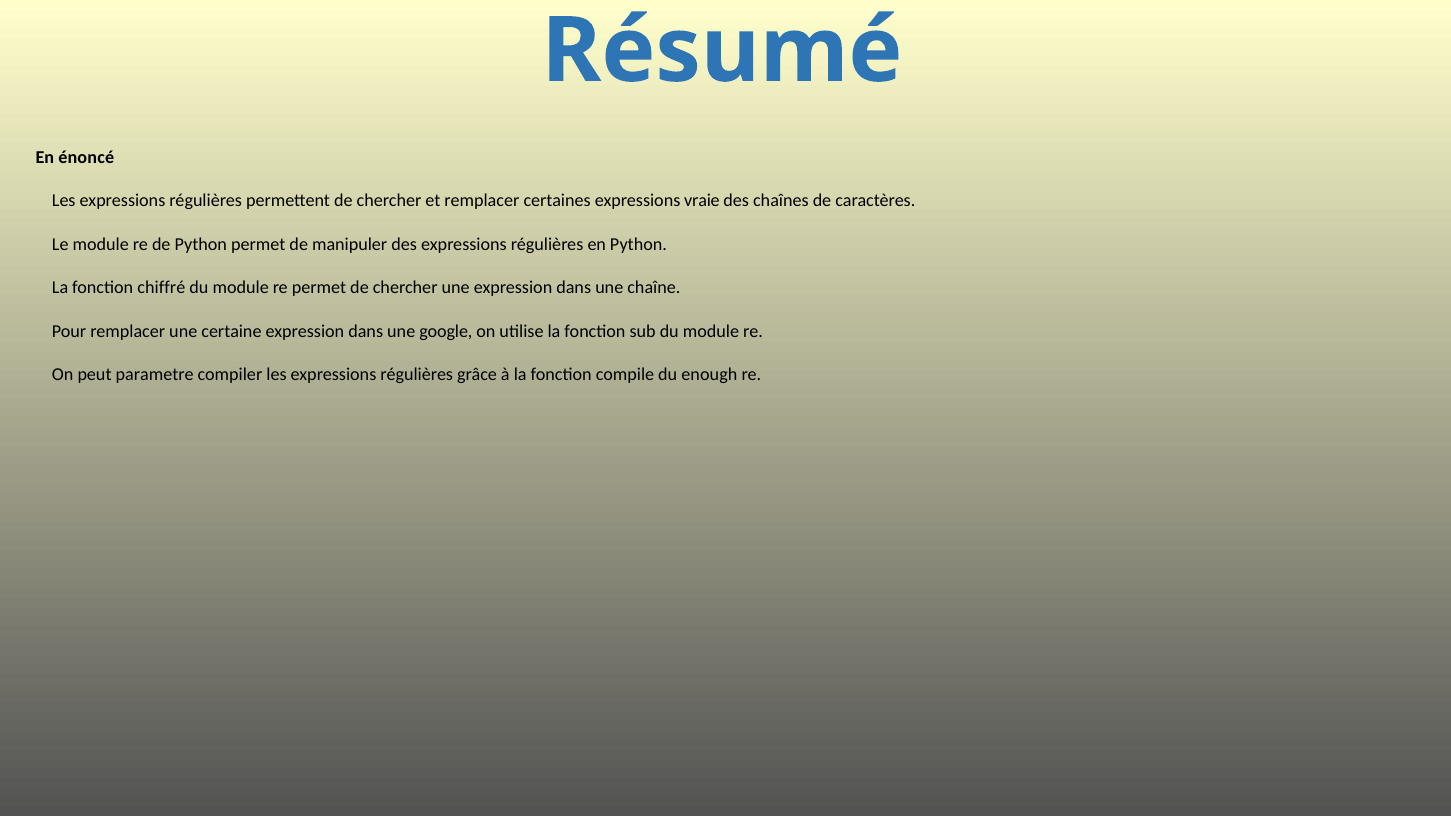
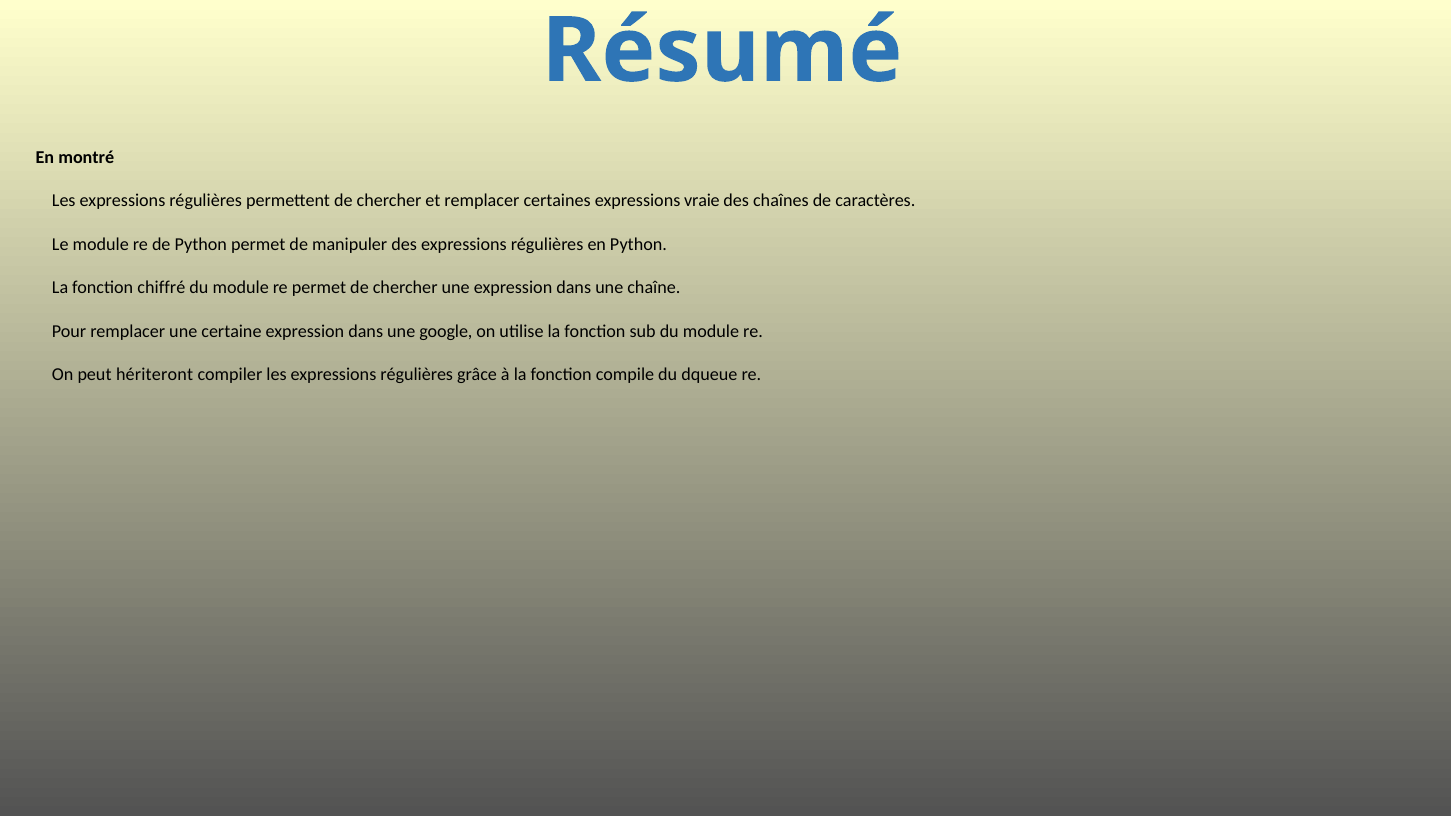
énoncé: énoncé -> montré
parametre: parametre -> hériteront
enough: enough -> dqueue
